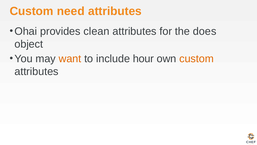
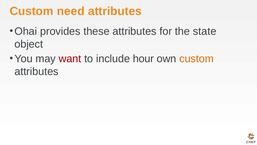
clean: clean -> these
does: does -> state
want colour: orange -> red
